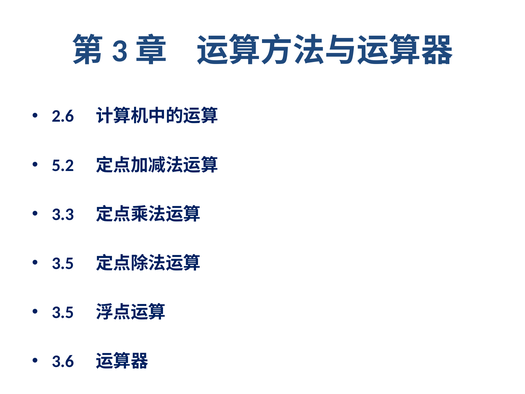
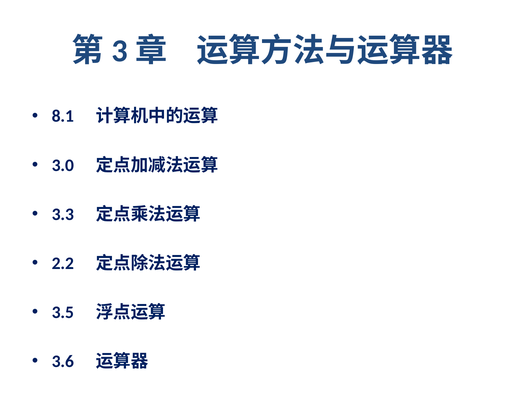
2.6: 2.6 -> 8.1
5.2: 5.2 -> 3.0
3.5 at (63, 263): 3.5 -> 2.2
